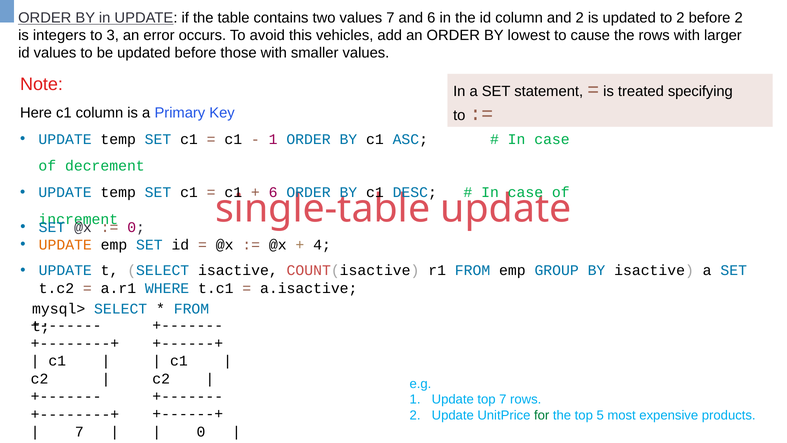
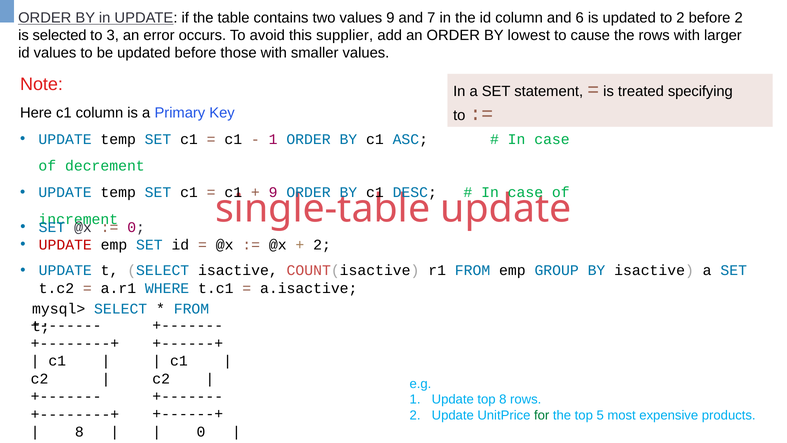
values 7: 7 -> 9
and 6: 6 -> 7
and 2: 2 -> 6
integers: integers -> selected
vehicles: vehicles -> supplier
6 at (273, 192): 6 -> 9
UPDATE at (65, 245) colour: orange -> red
4 at (322, 245): 4 -> 2
top 7: 7 -> 8
7 at (79, 432): 7 -> 8
